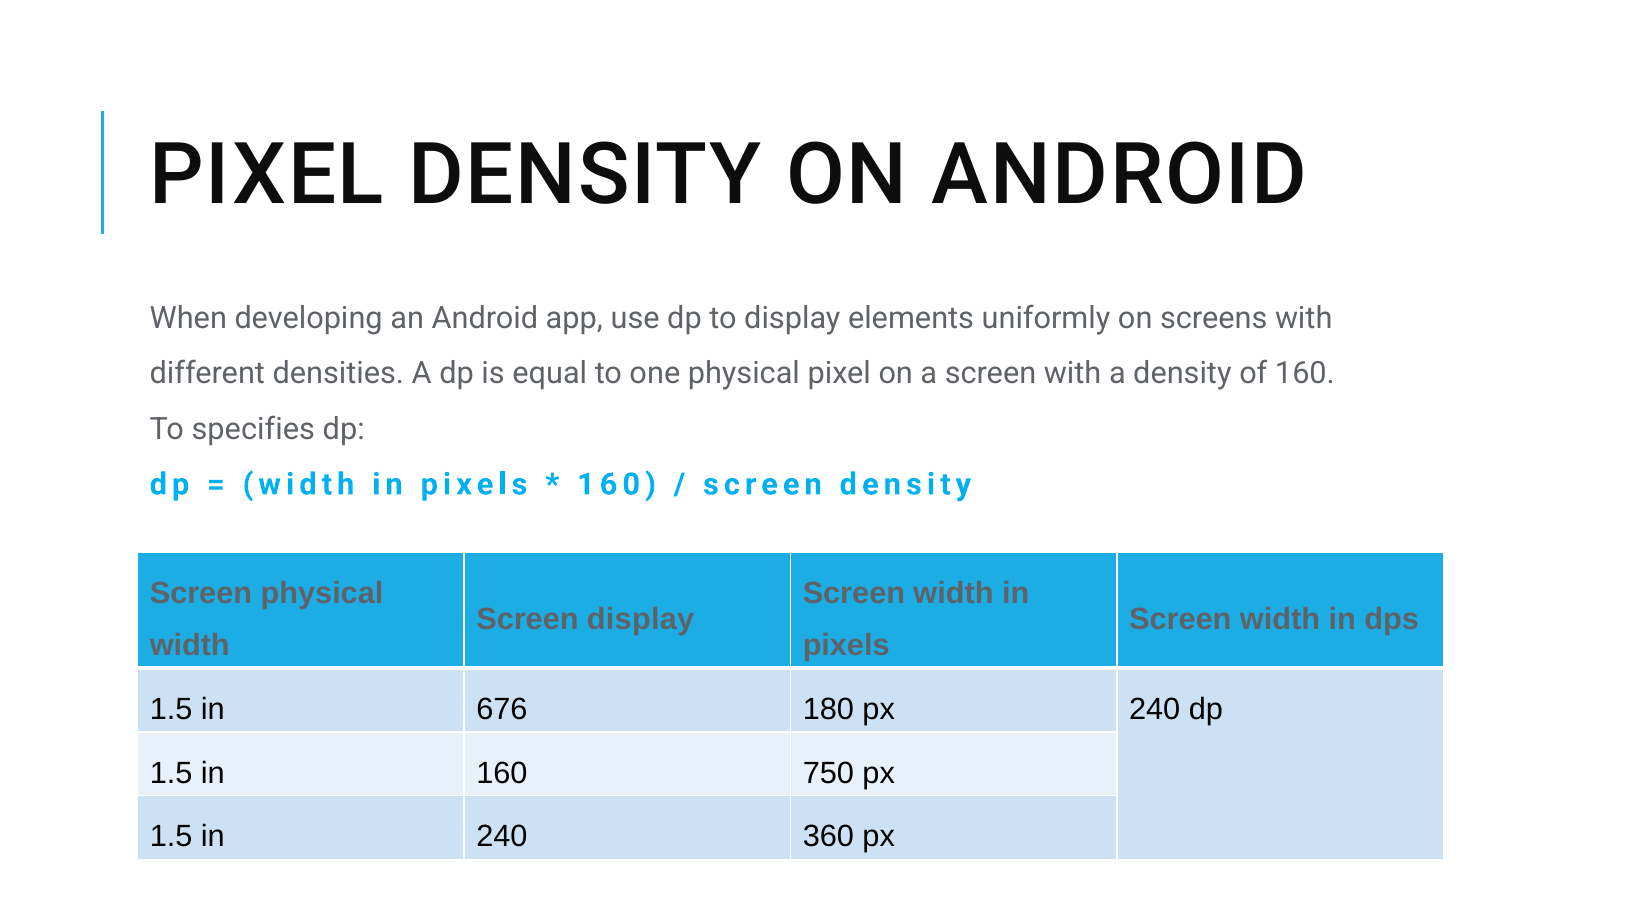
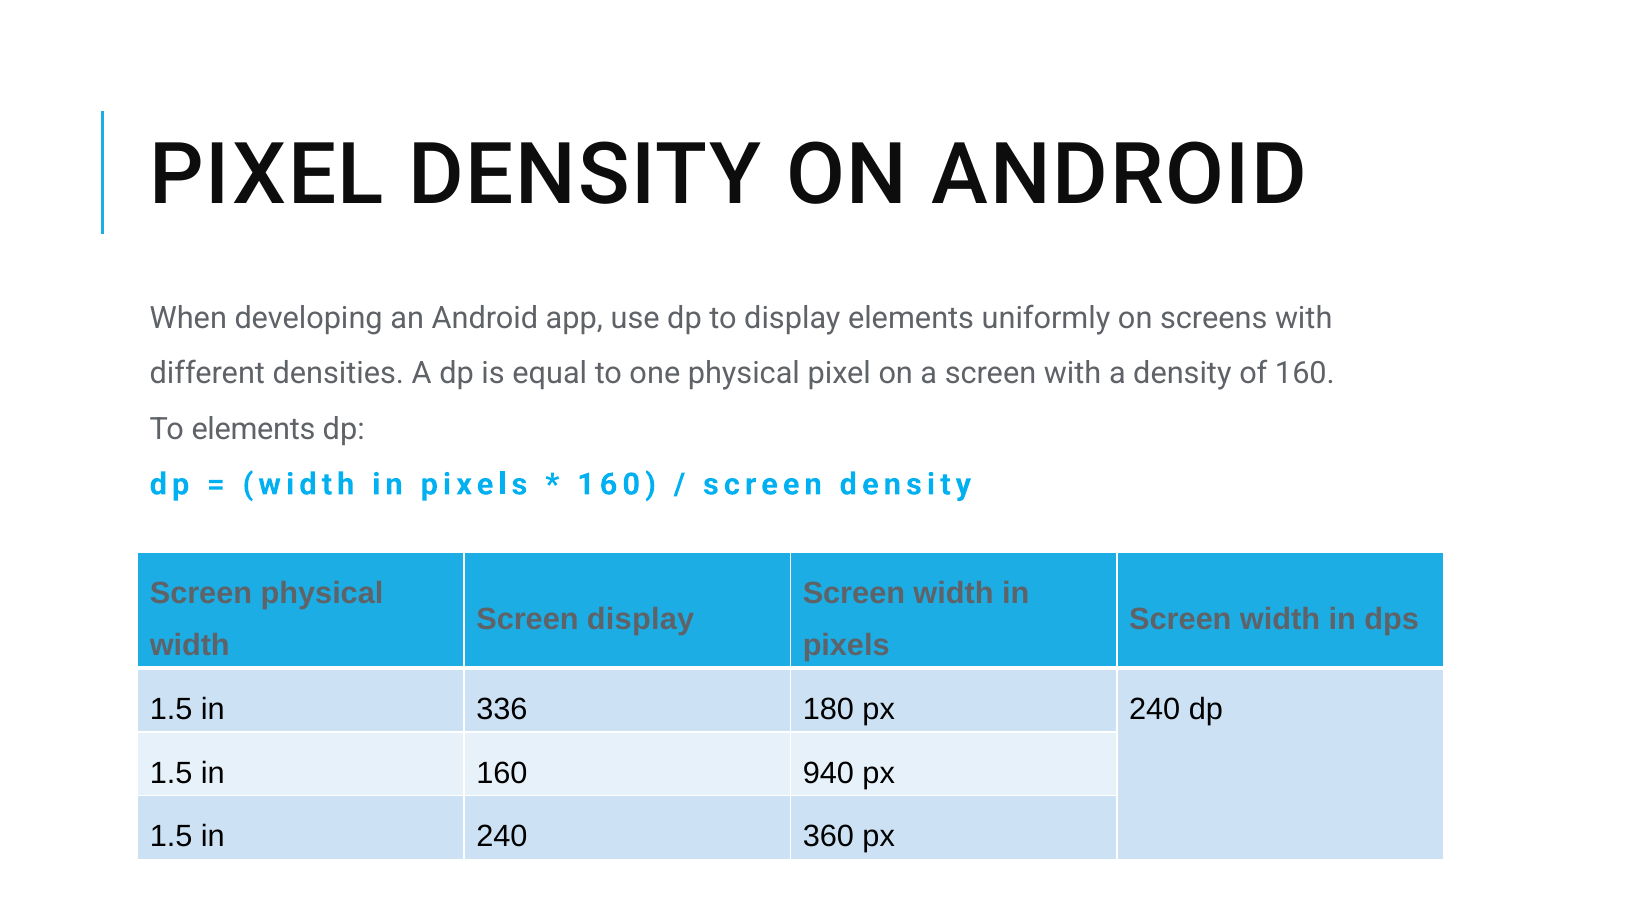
To specifies: specifies -> elements
676: 676 -> 336
750: 750 -> 940
